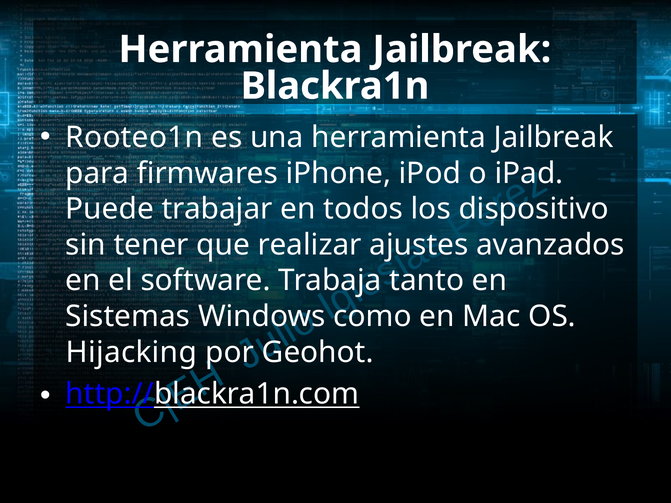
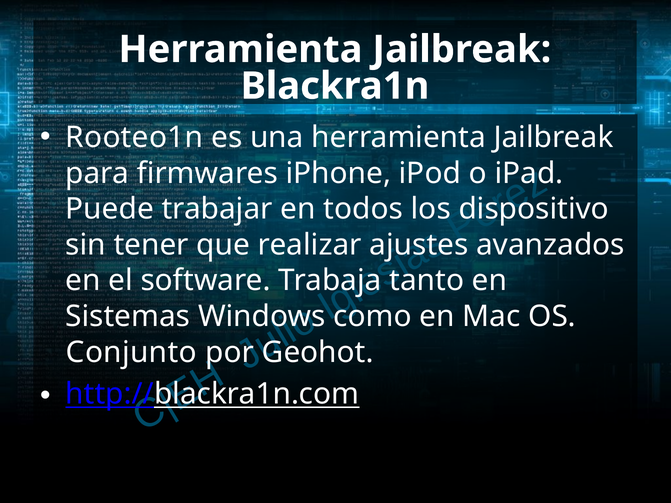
Hijacking: Hijacking -> Conjunto
